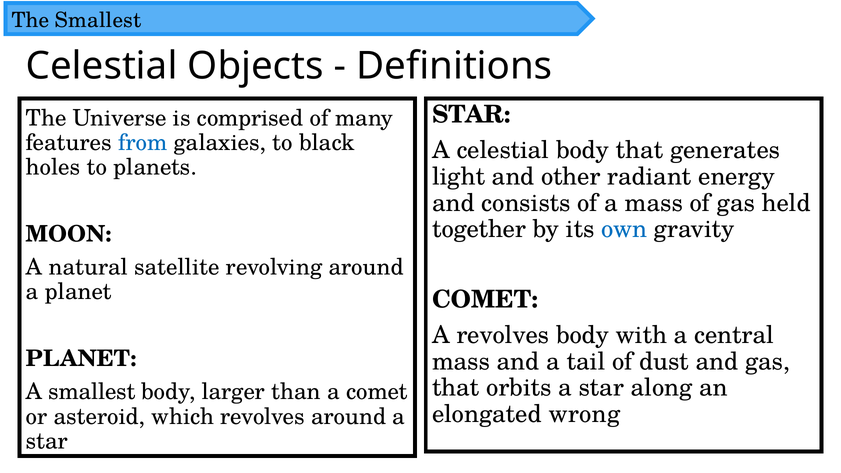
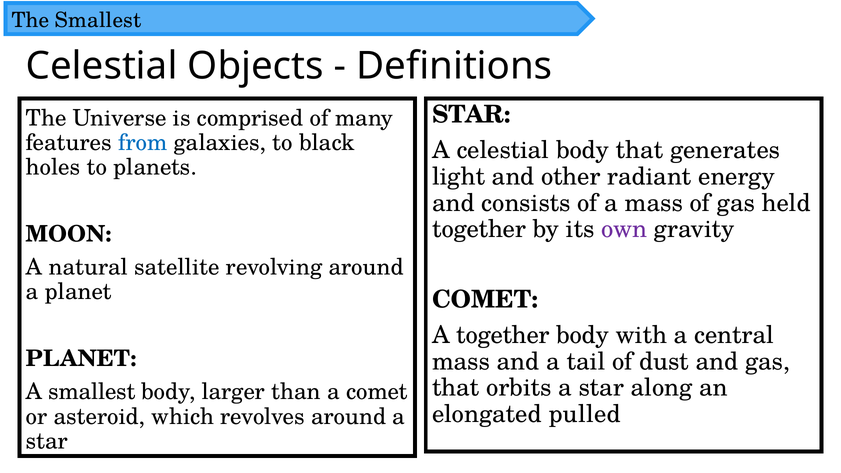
own colour: blue -> purple
A revolves: revolves -> together
wrong: wrong -> pulled
